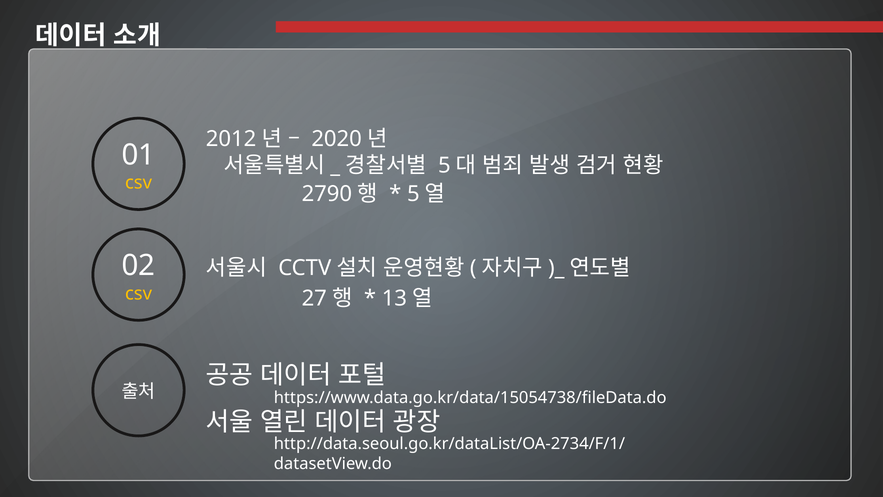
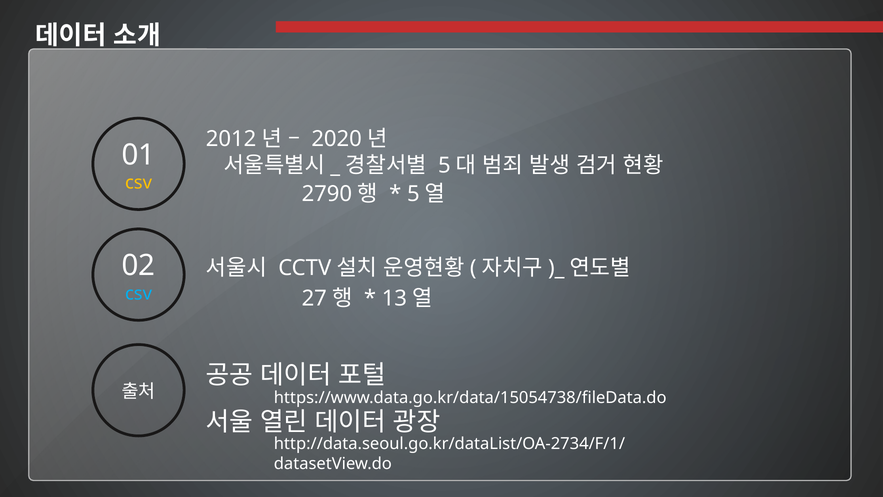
csv at (139, 293) colour: yellow -> light blue
